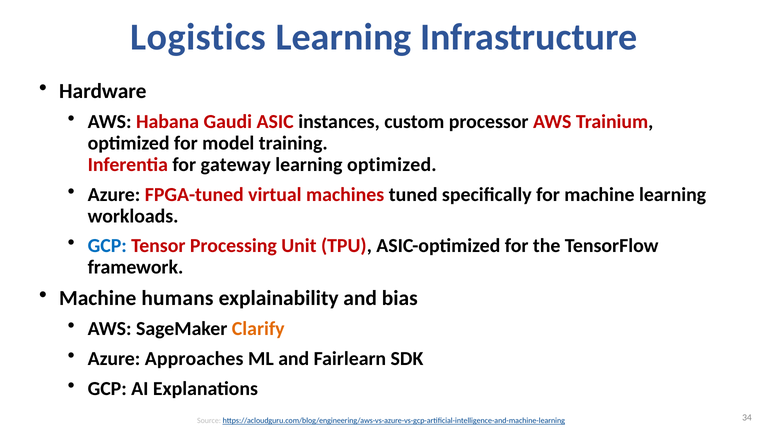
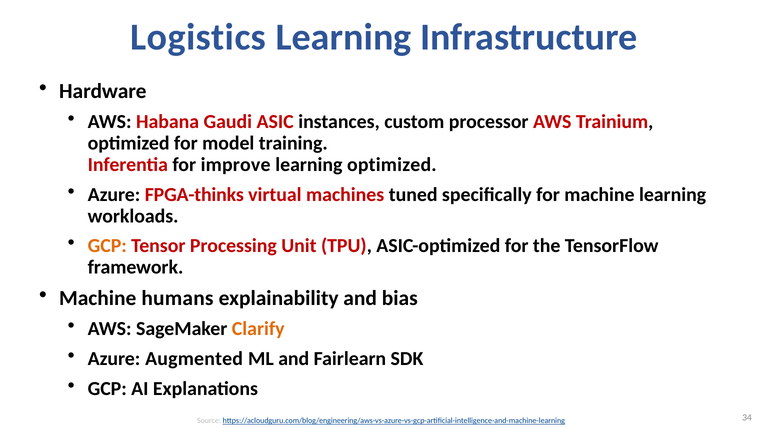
gateway: gateway -> improve
FPGA-tuned: FPGA-tuned -> FPGA-thinks
GCP at (107, 246) colour: blue -> orange
Approaches: Approaches -> Augmented
